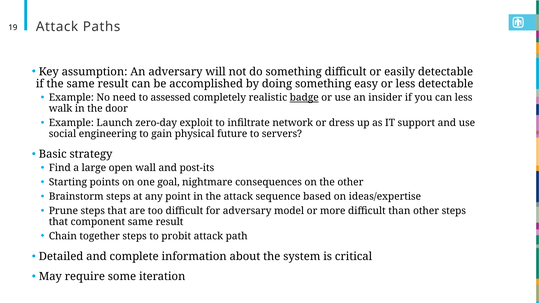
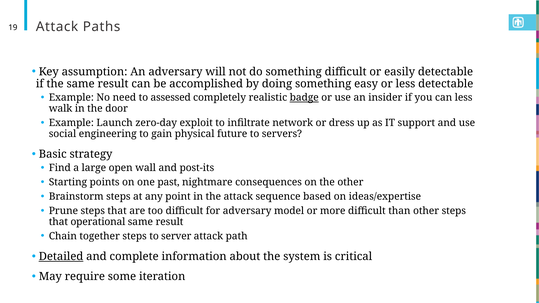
goal: goal -> past
component: component -> operational
probit: probit -> server
Detailed underline: none -> present
